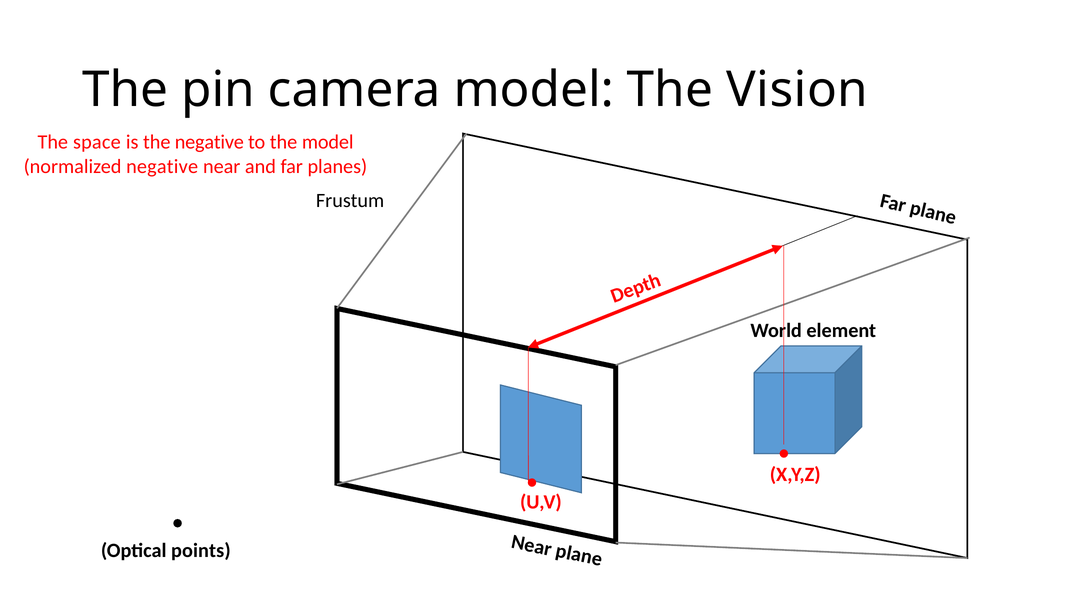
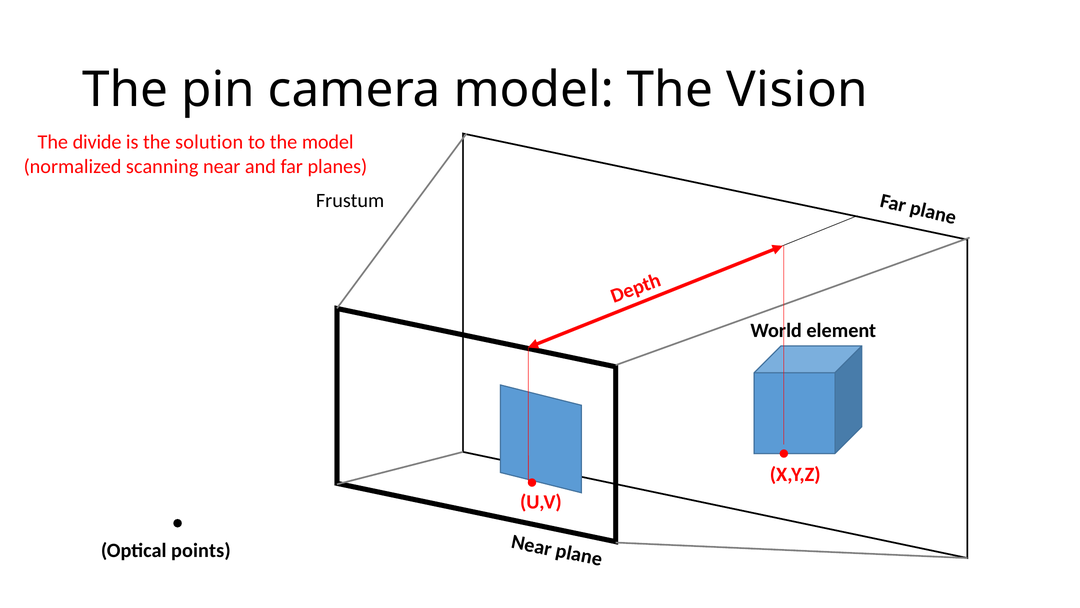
space: space -> divide
the negative: negative -> solution
normalized negative: negative -> scanning
